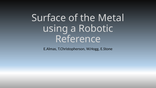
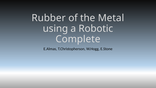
Surface: Surface -> Rubber
Reference: Reference -> Complete
